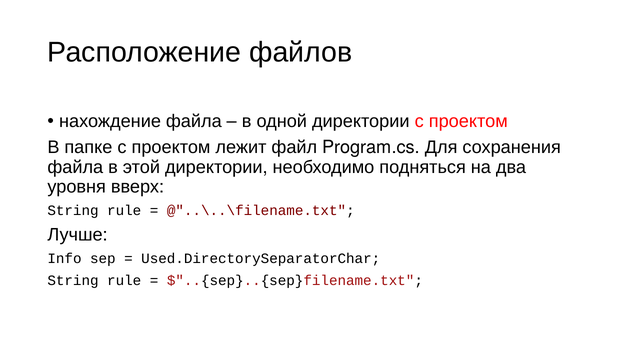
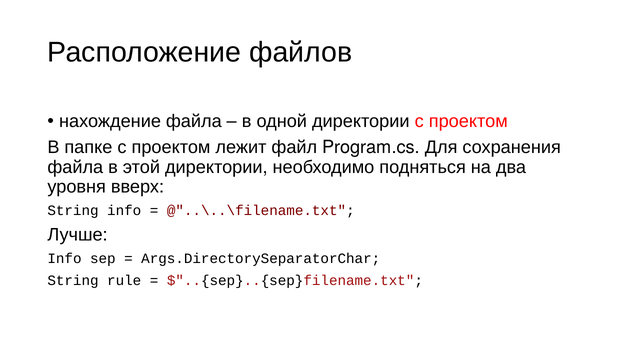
rule at (124, 211): rule -> info
Used.DirectorySeparatorChar: Used.DirectorySeparatorChar -> Args.DirectorySeparatorChar
